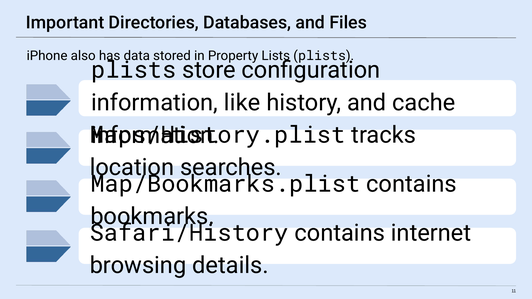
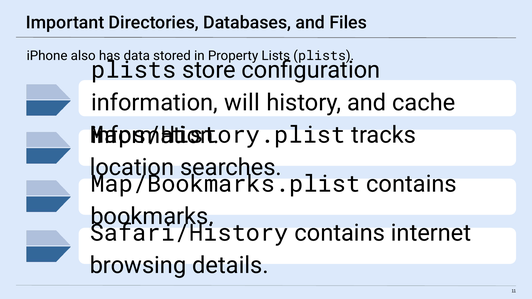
like: like -> will
